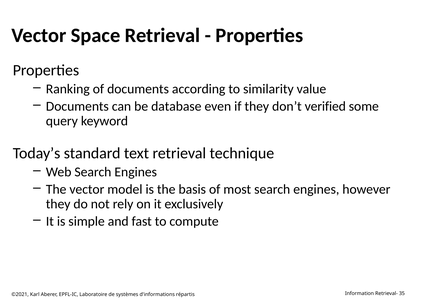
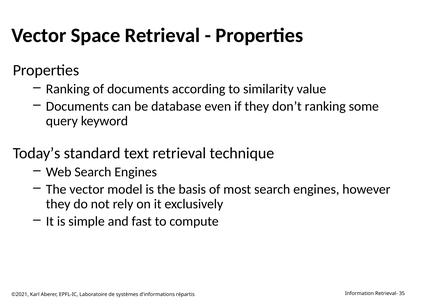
don’t verified: verified -> ranking
